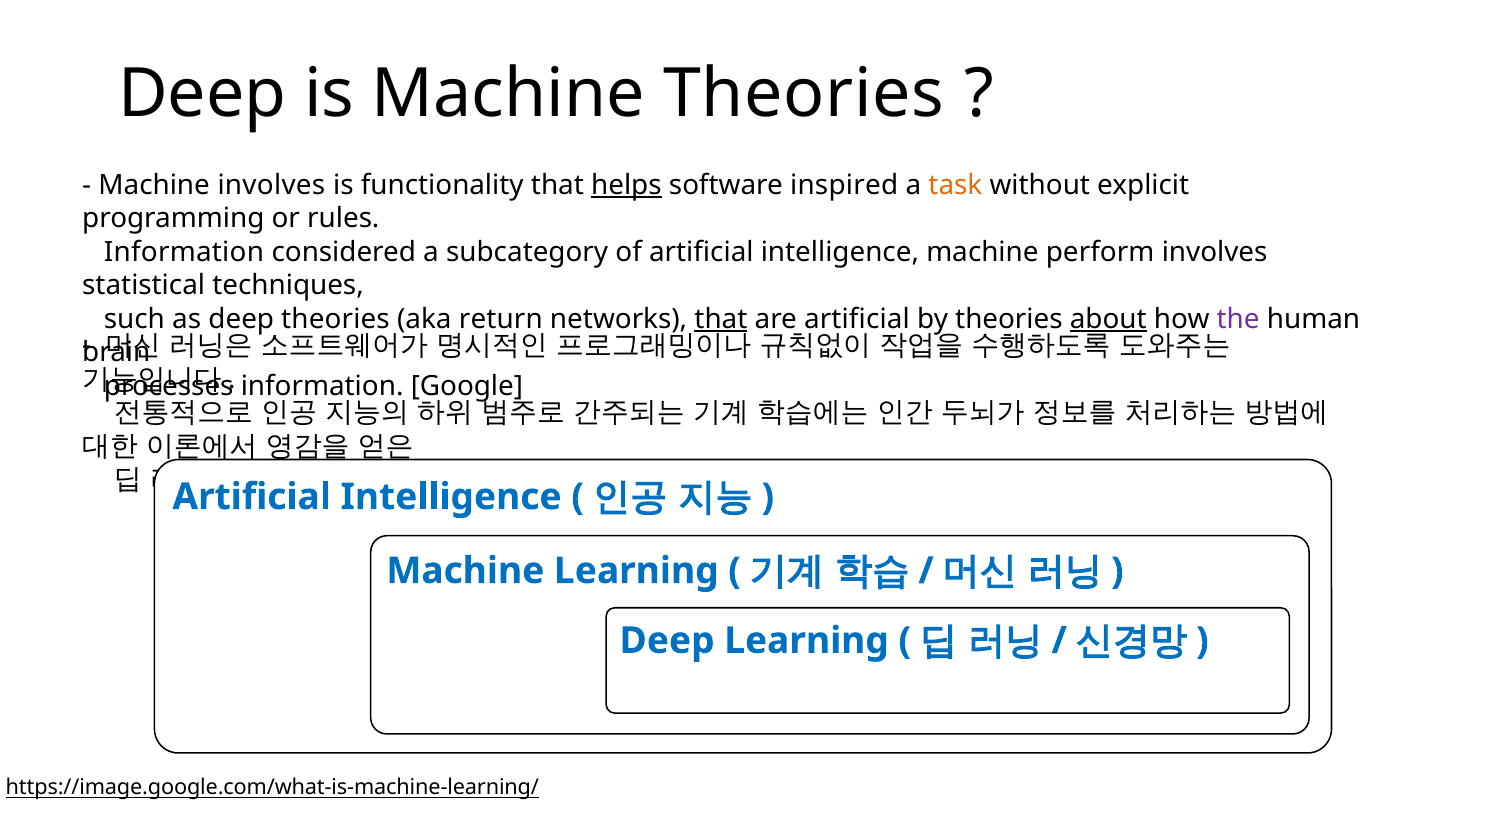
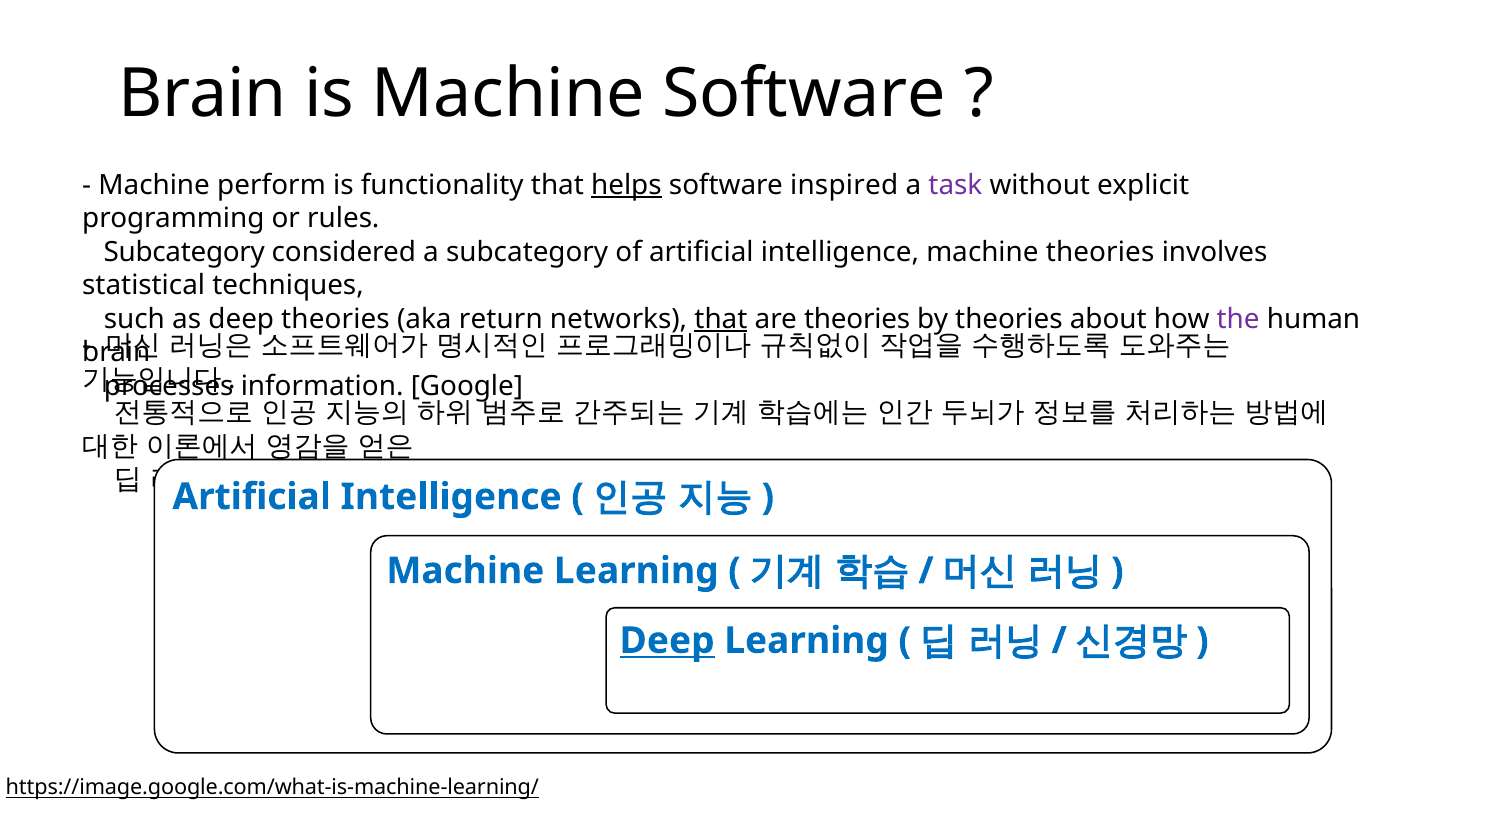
Deep at (202, 94): Deep -> Brain
Machine Theories: Theories -> Software
Machine involves: involves -> perform
task colour: orange -> purple
Information at (184, 252): Information -> Subcategory
machine perform: perform -> theories
are artificial: artificial -> theories
about underline: present -> none
Deep at (667, 641) underline: none -> present
